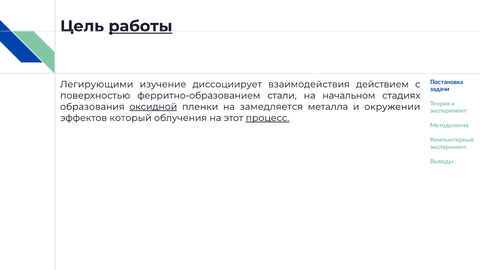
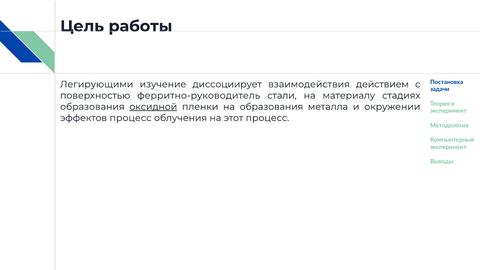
работы underline: present -> none
ферритно-образованием: ферритно-образованием -> ферритно-руководитель
начальном: начальном -> материалу
на замедляется: замедляется -> образования
эффектов который: который -> процесс
процесс at (267, 118) underline: present -> none
